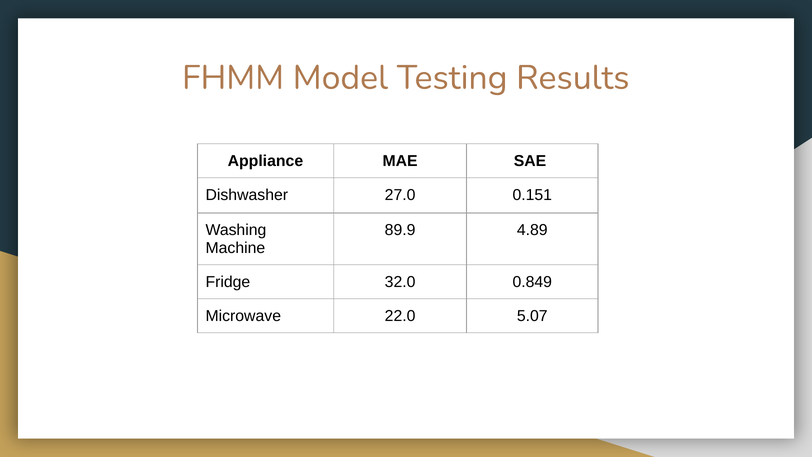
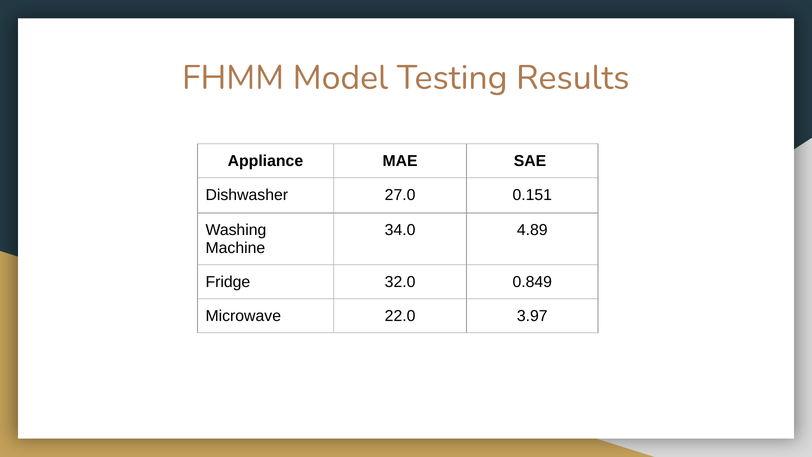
89.9: 89.9 -> 34.0
5.07: 5.07 -> 3.97
